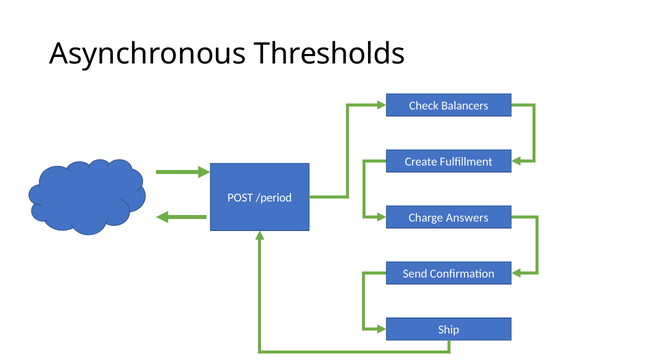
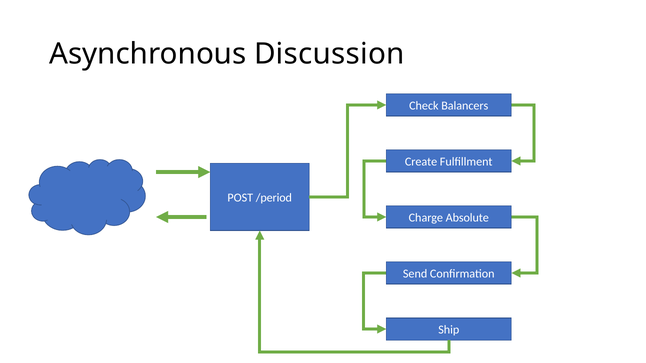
Thresholds: Thresholds -> Discussion
Answers: Answers -> Absolute
